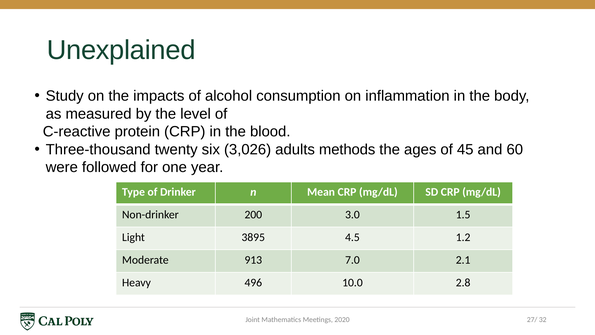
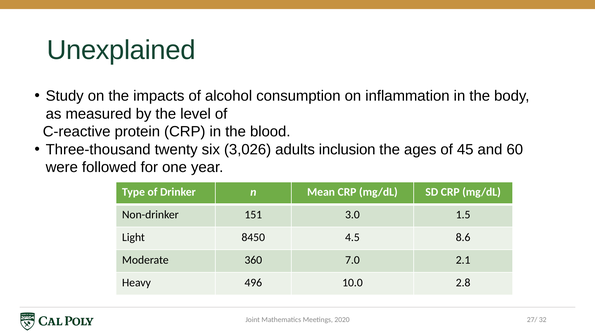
methods: methods -> inclusion
200: 200 -> 151
3895: 3895 -> 8450
1.2: 1.2 -> 8.6
913: 913 -> 360
